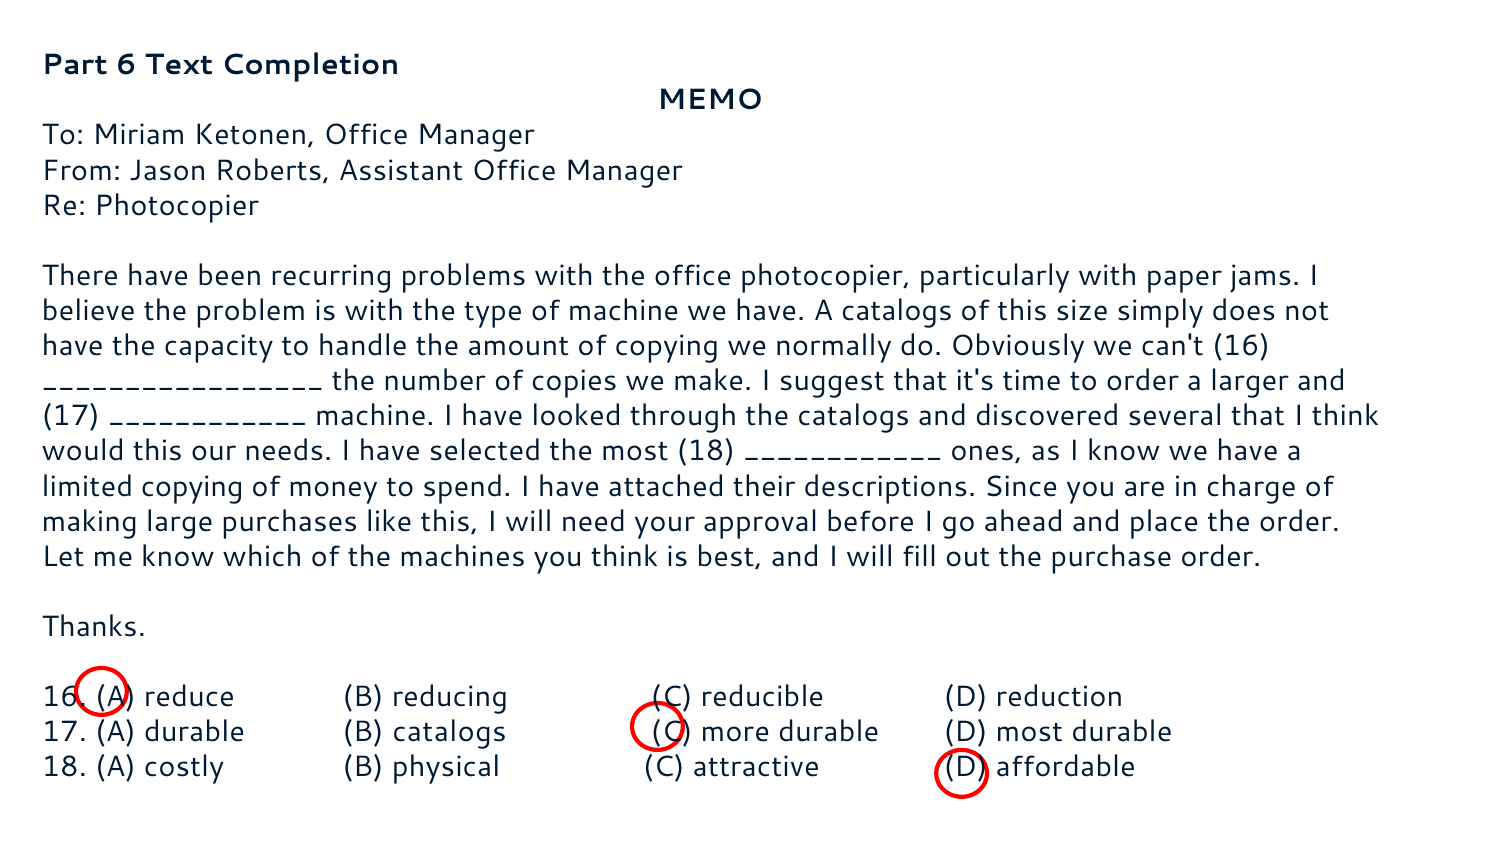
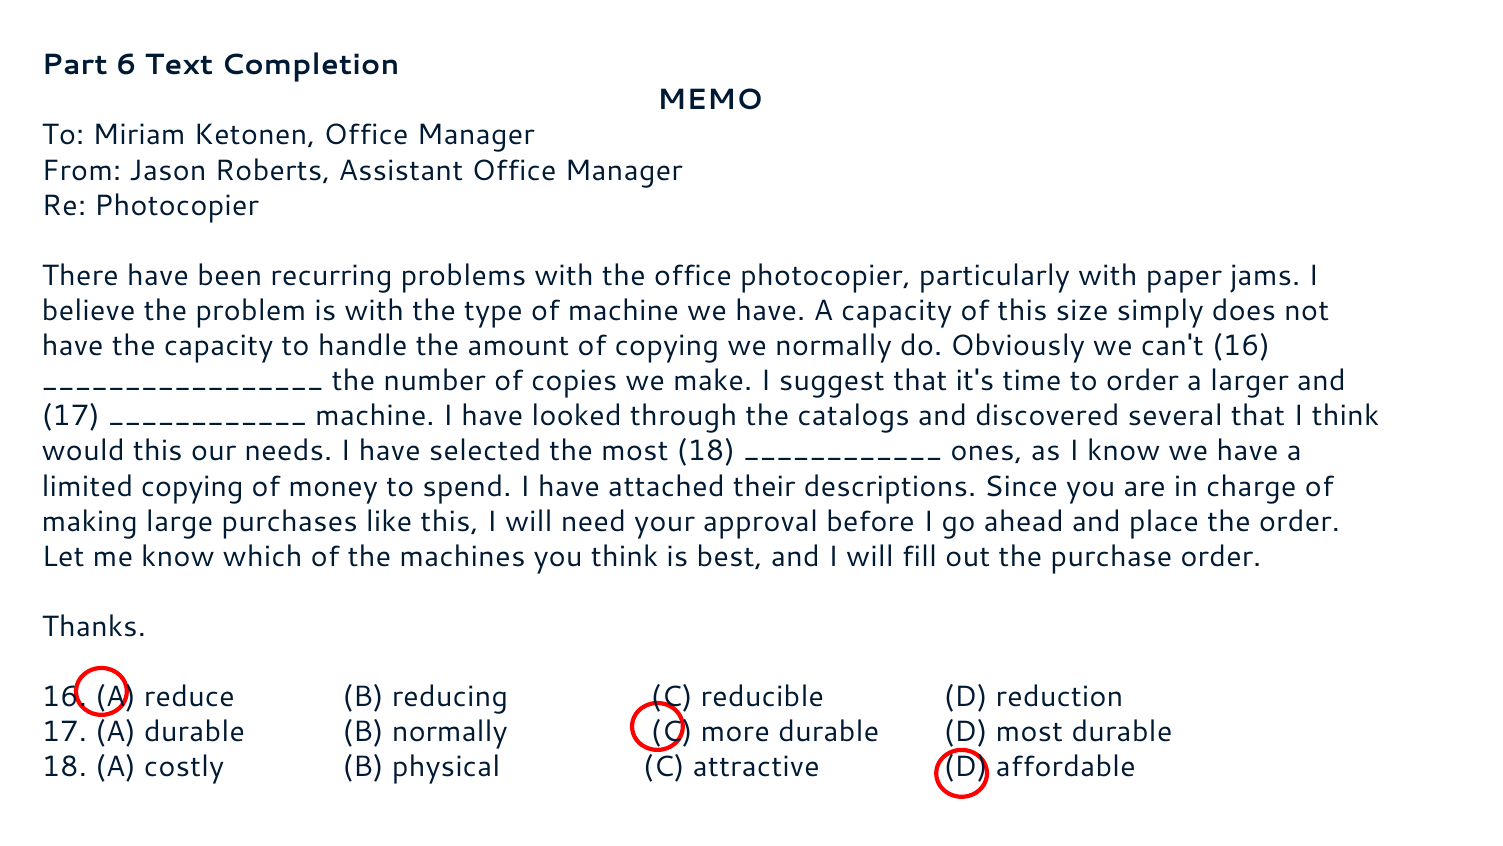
A catalogs: catalogs -> capacity
B catalogs: catalogs -> normally
